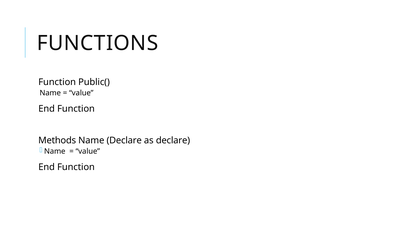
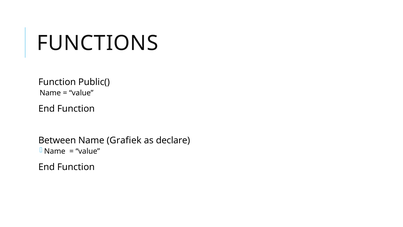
Methods: Methods -> Between
Name Declare: Declare -> Grafiek
